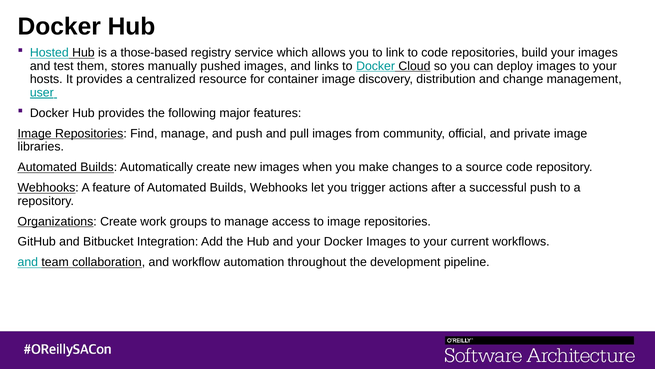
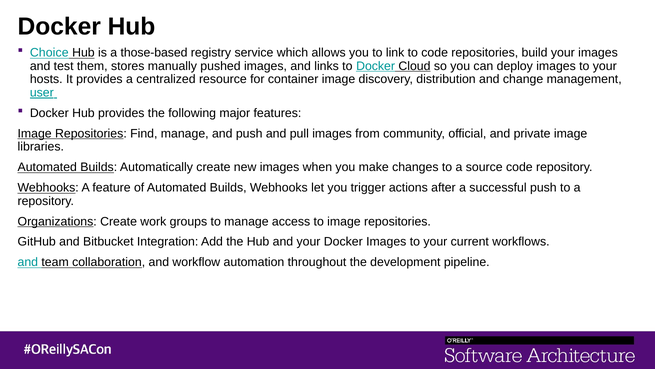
Hosted: Hosted -> Choice
